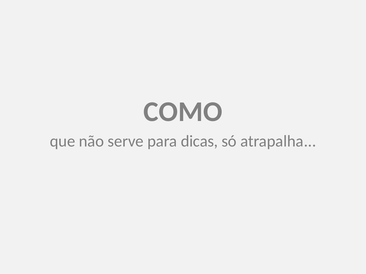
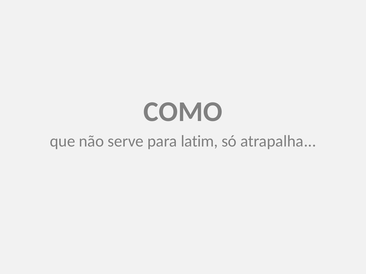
dicas: dicas -> latim
